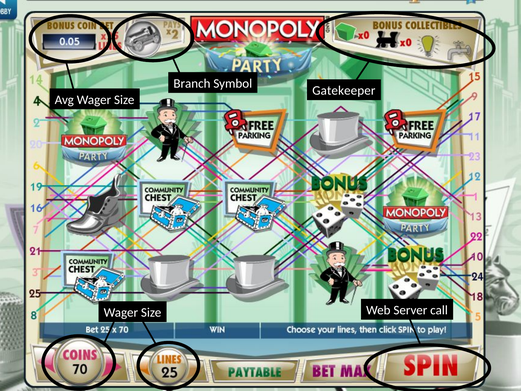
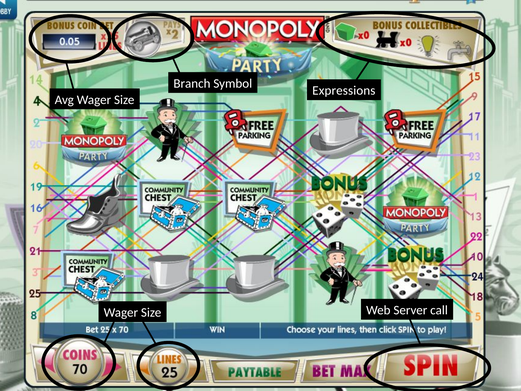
Gatekeeper: Gatekeeper -> Expressions
